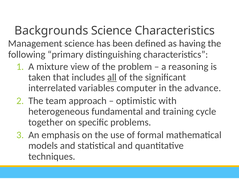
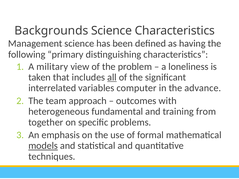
mixture: mixture -> military
reasoning: reasoning -> loneliness
optimistic: optimistic -> outcomes
cycle: cycle -> from
models underline: none -> present
